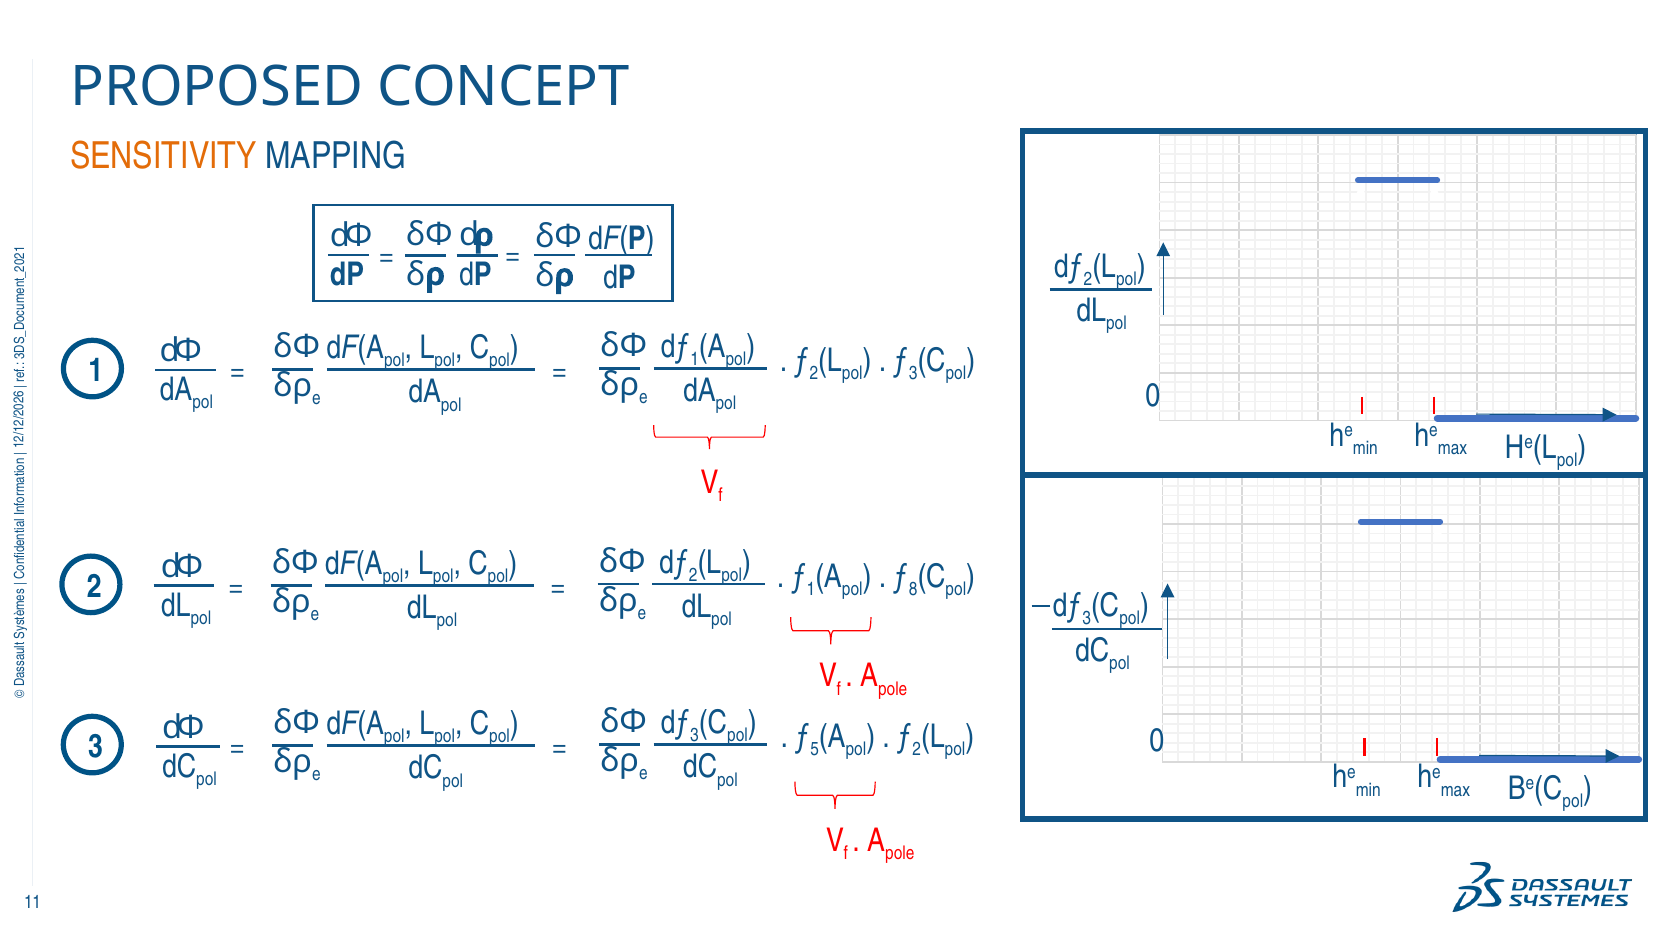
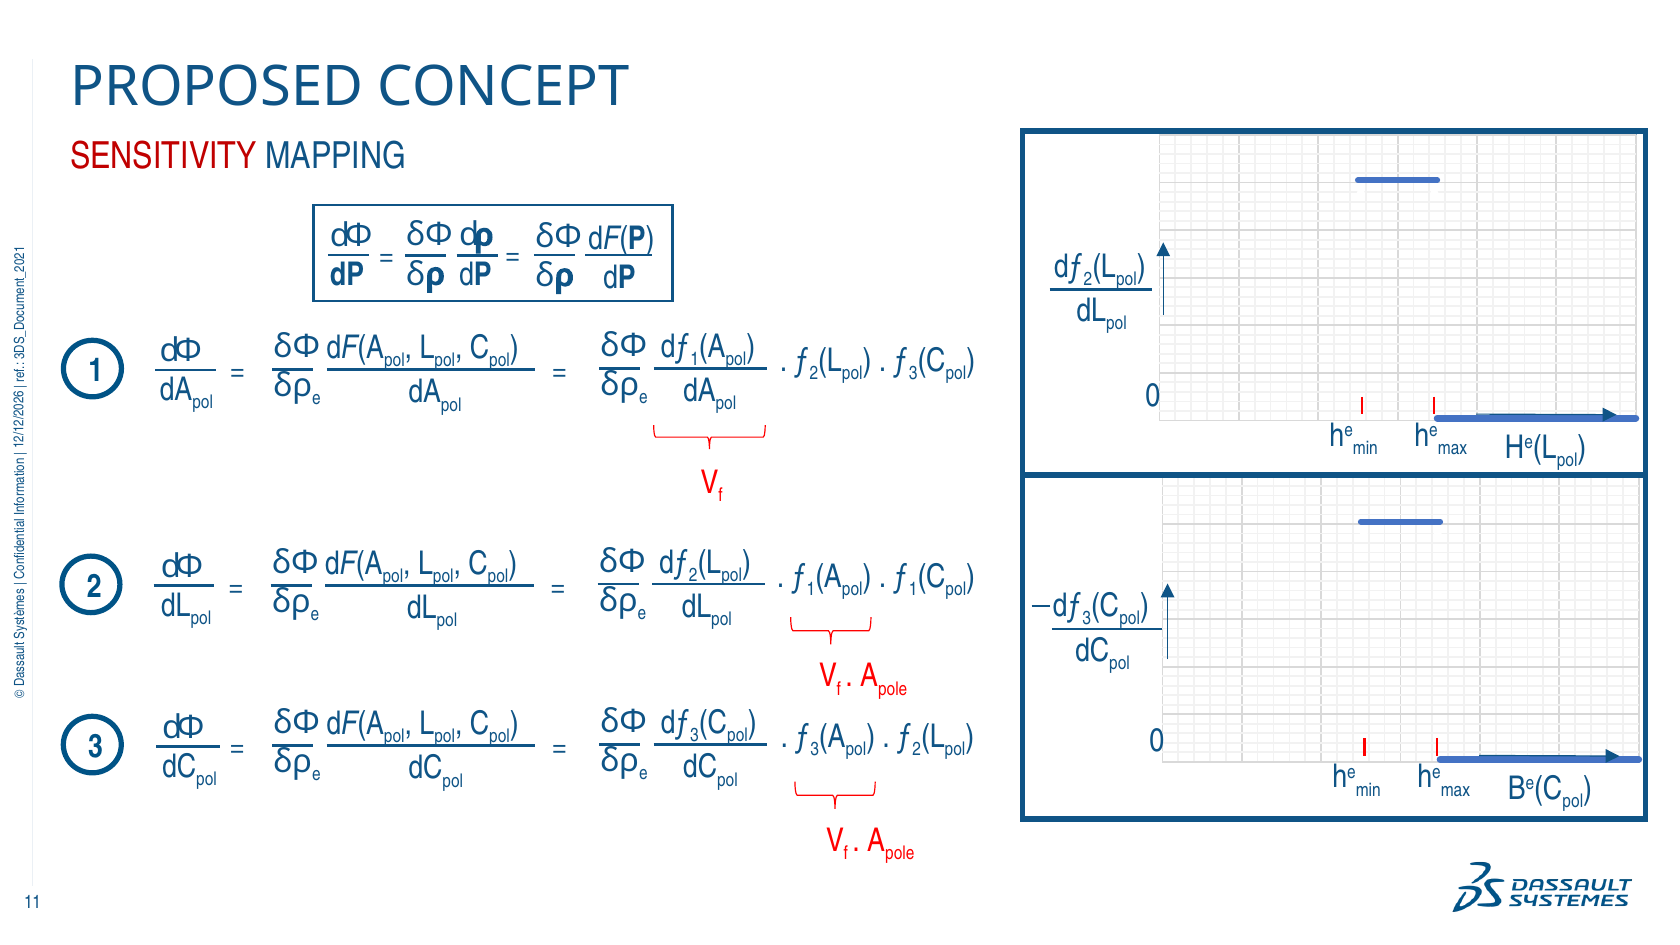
SENSITIVITY colour: orange -> red
8 at (913, 590): 8 -> 1
5 at (815, 750): 5 -> 3
